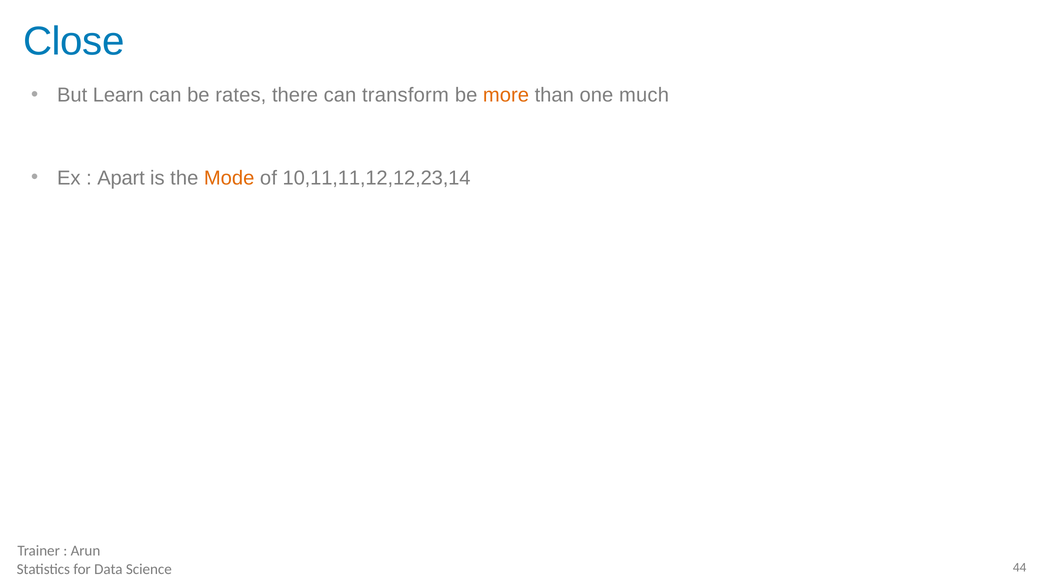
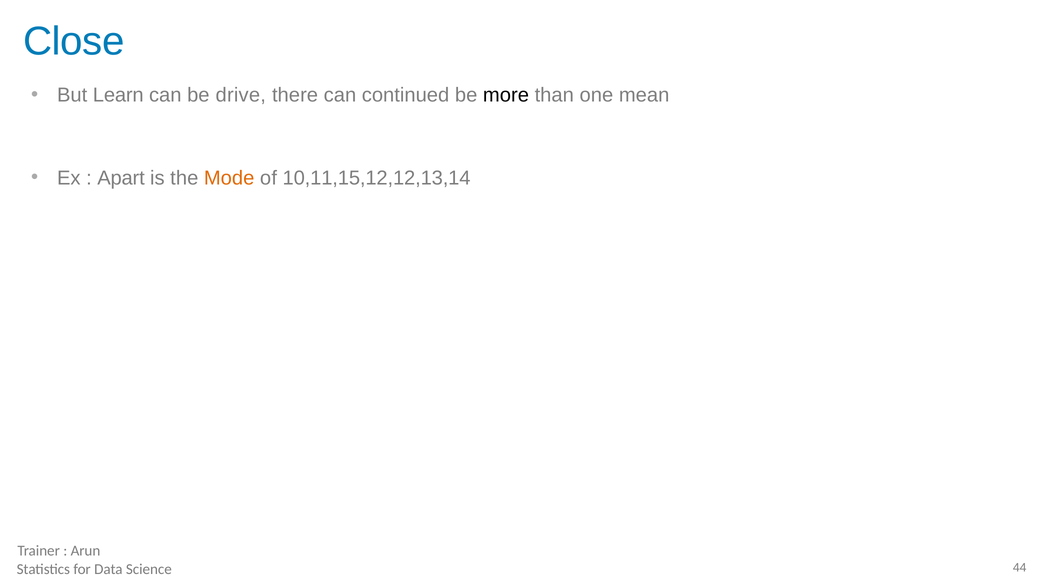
rates: rates -> drive
transform: transform -> continued
more colour: orange -> black
much: much -> mean
10,11,11,12,12,23,14: 10,11,11,12,12,23,14 -> 10,11,15,12,12,13,14
